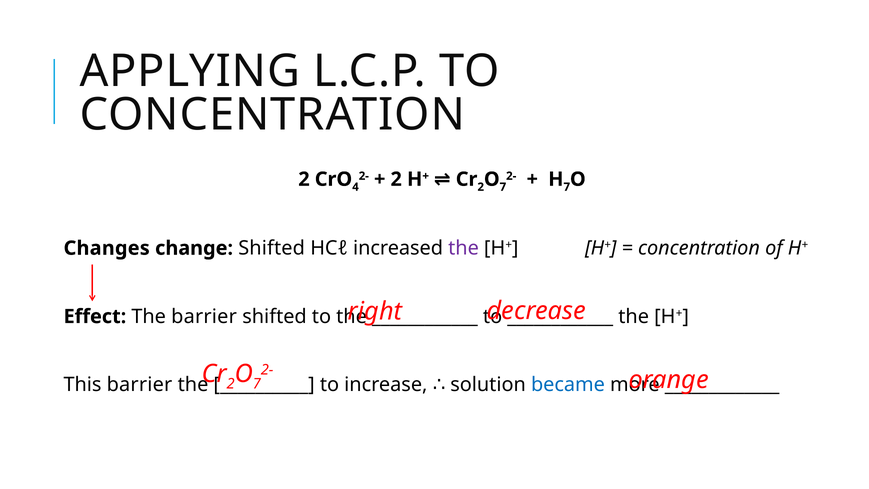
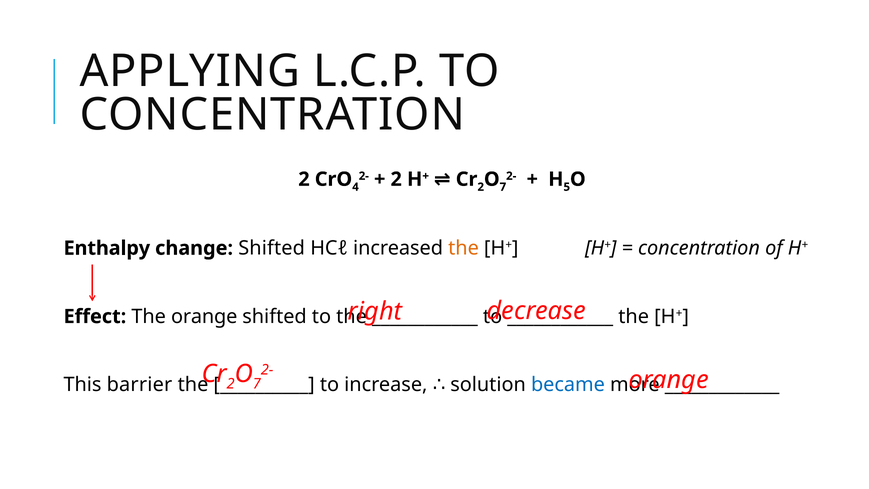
7 at (567, 187): 7 -> 5
Changes: Changes -> Enthalpy
the at (464, 248) colour: purple -> orange
The barrier: barrier -> orange
